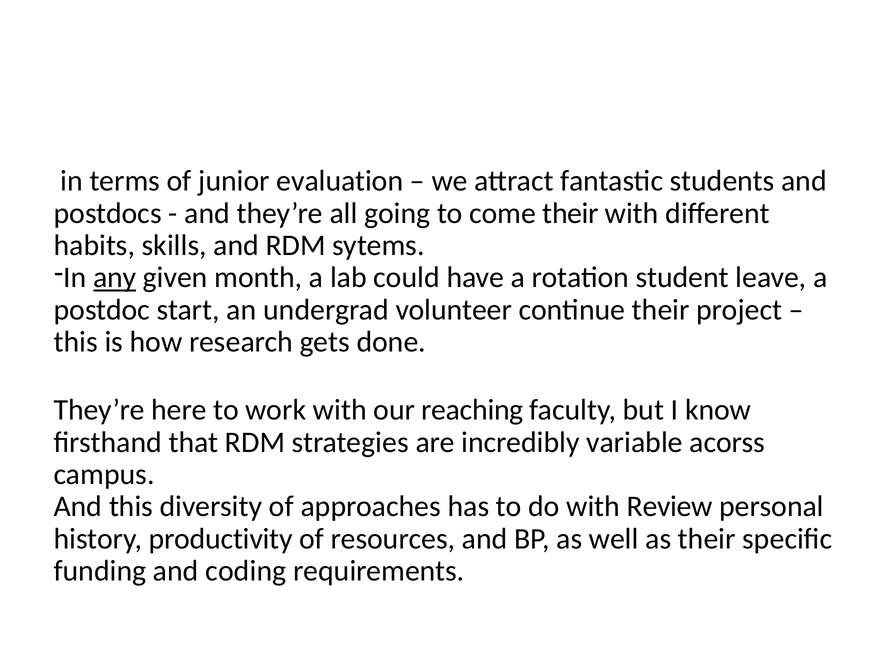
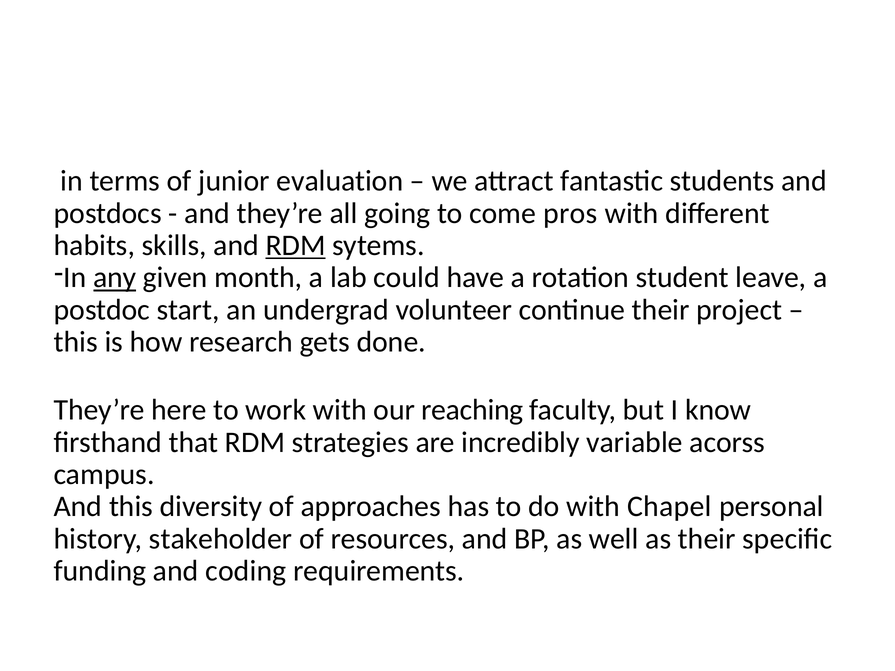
come their: their -> pros
RDM at (296, 246) underline: none -> present
Review: Review -> Chapel
productivity: productivity -> stakeholder
